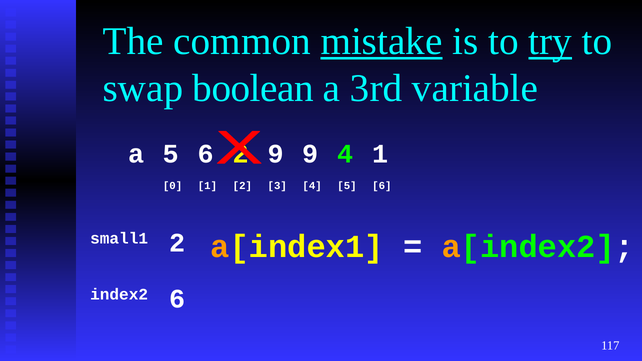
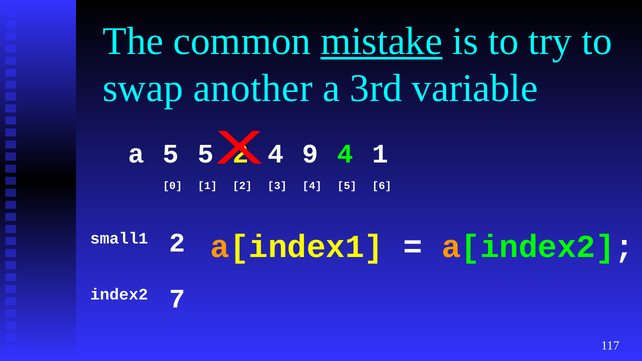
try underline: present -> none
boolean: boolean -> another
a 5 6: 6 -> 5
9 at (276, 154): 9 -> 4
index2 6: 6 -> 7
